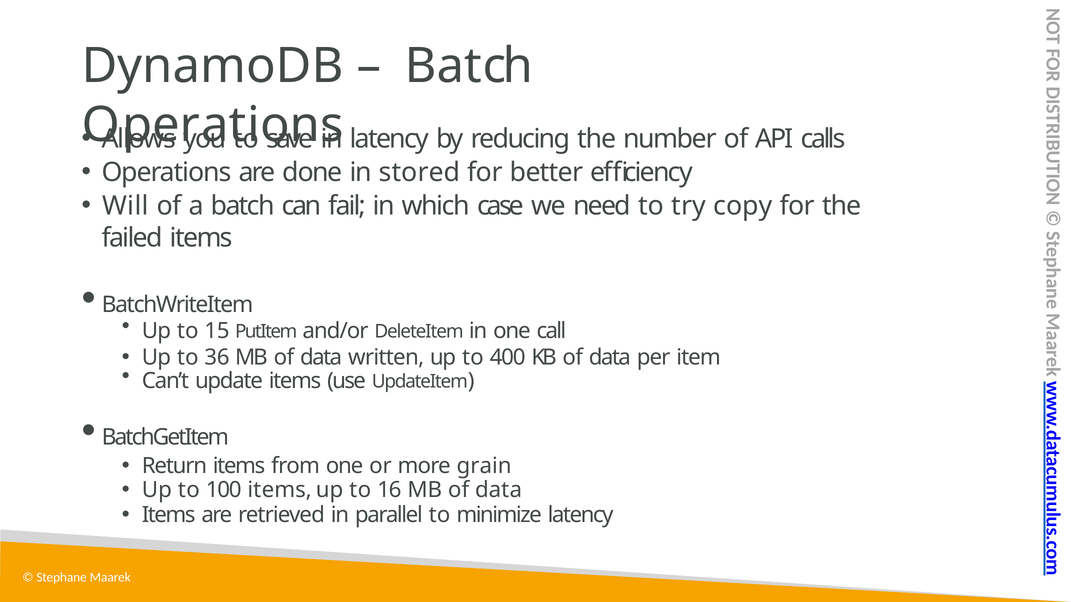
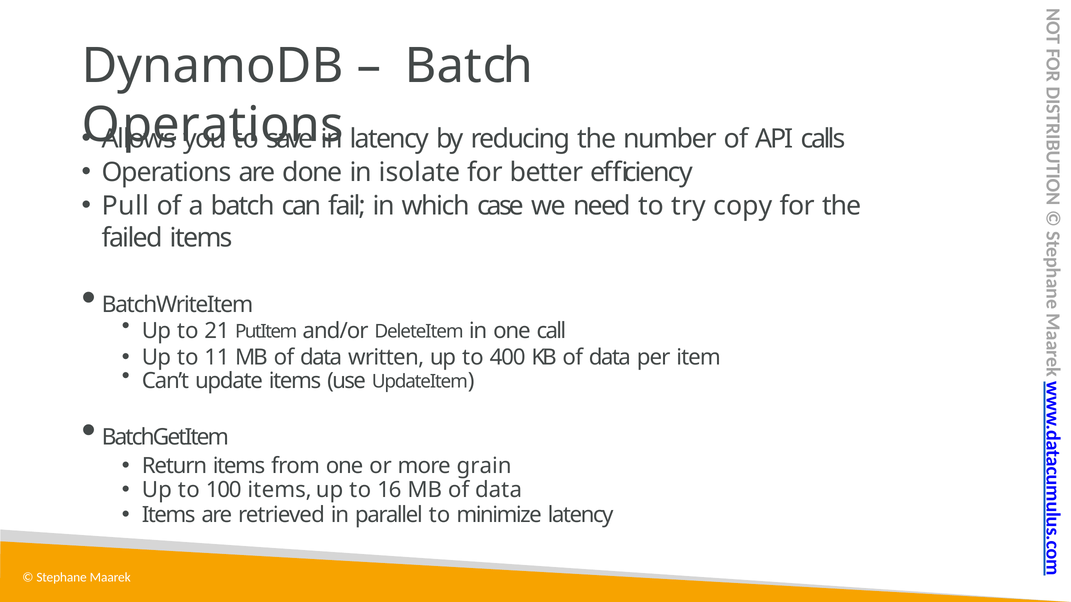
stored: stored -> isolate
Will: Will -> Pull
15: 15 -> 21
36: 36 -> 11
